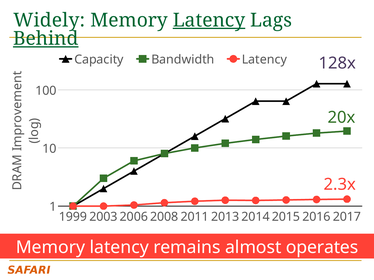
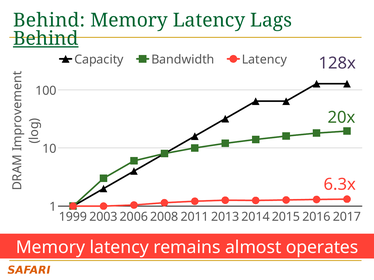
Widely at (49, 20): Widely -> Behind
Latency at (209, 20) underline: present -> none
2.3x: 2.3x -> 6.3x
